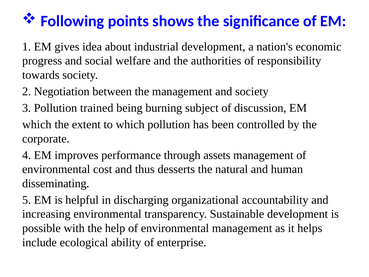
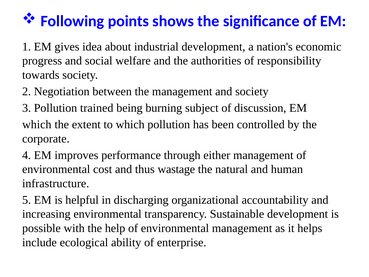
assets: assets -> either
desserts: desserts -> wastage
disseminating: disseminating -> infrastructure
